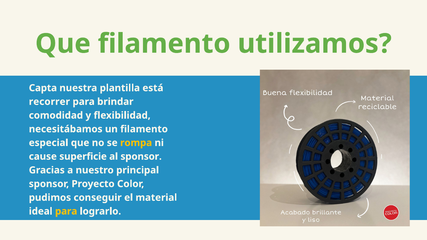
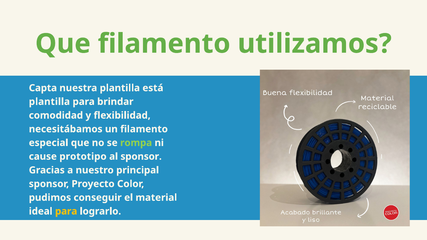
recorrer at (49, 102): recorrer -> plantilla
rompa colour: yellow -> light green
superficie: superficie -> prototipo
